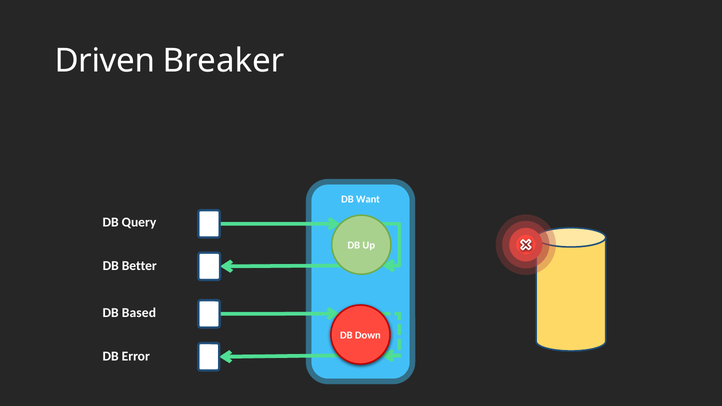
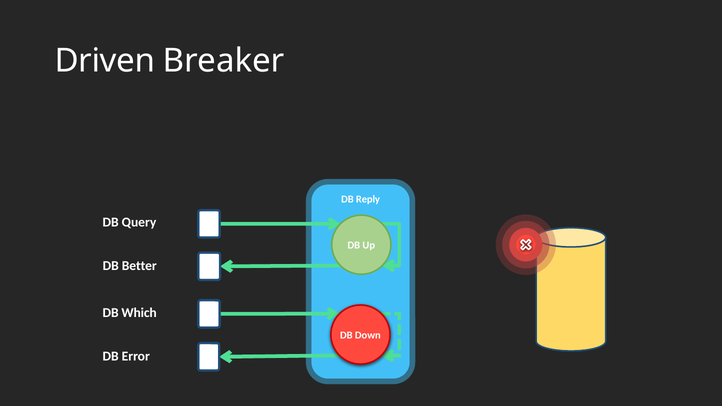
Want: Want -> Reply
Based: Based -> Which
